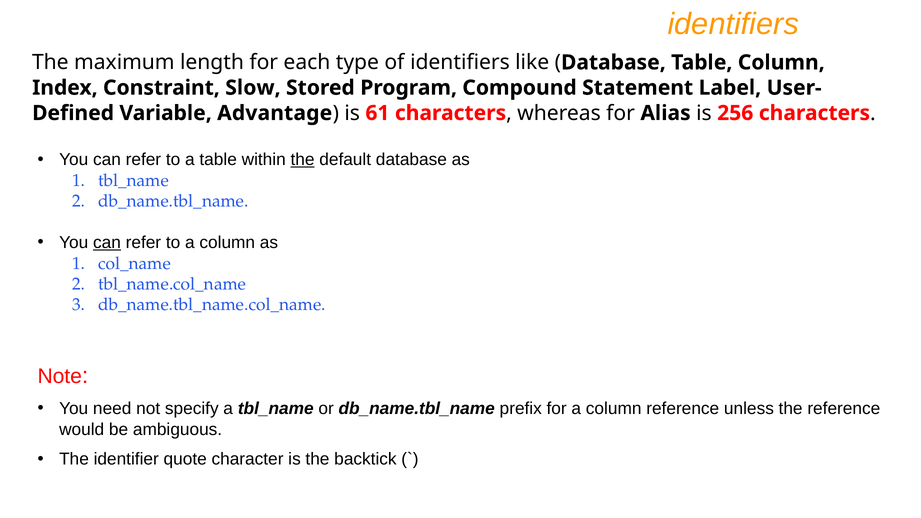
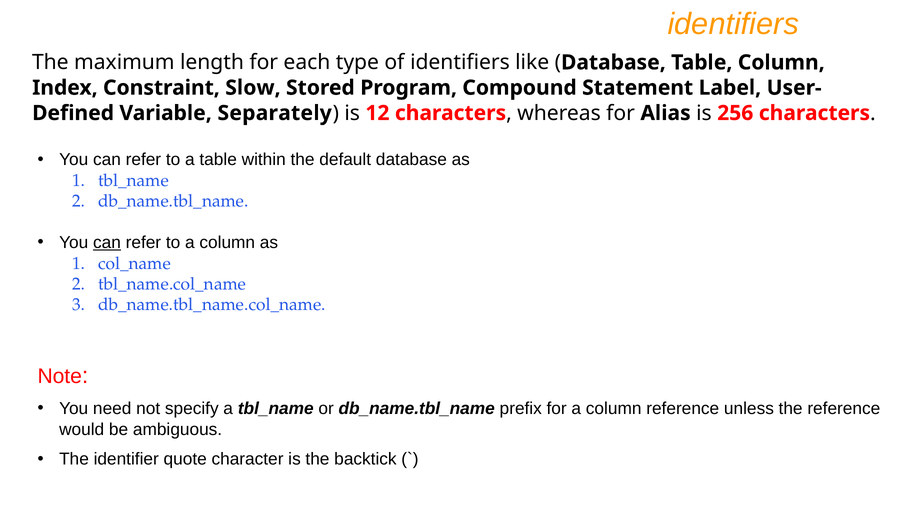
Advantage: Advantage -> Separately
61: 61 -> 12
the at (303, 160) underline: present -> none
